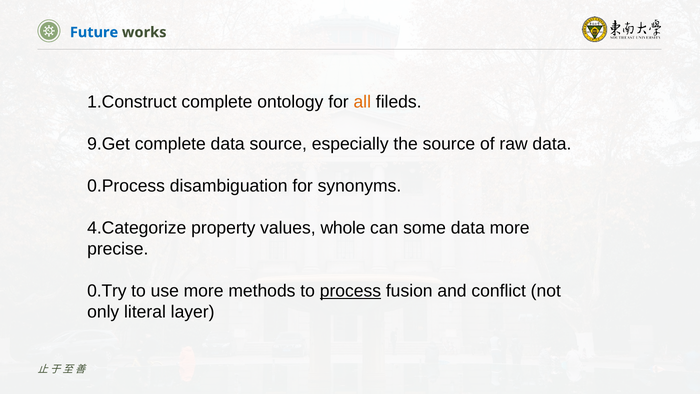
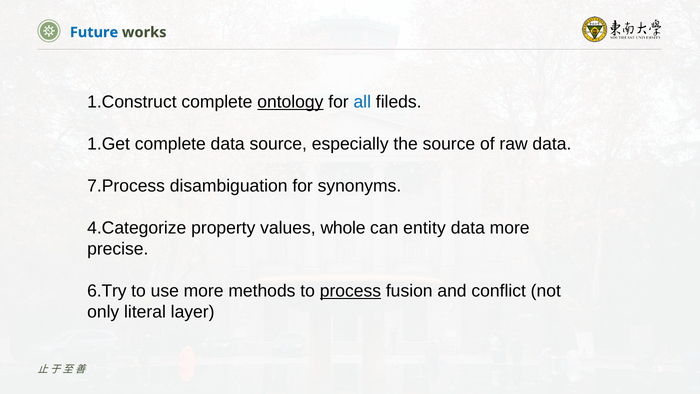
ontology underline: none -> present
all colour: orange -> blue
9.Get: 9.Get -> 1.Get
0.Process: 0.Process -> 7.Process
some: some -> entity
0.Try: 0.Try -> 6.Try
